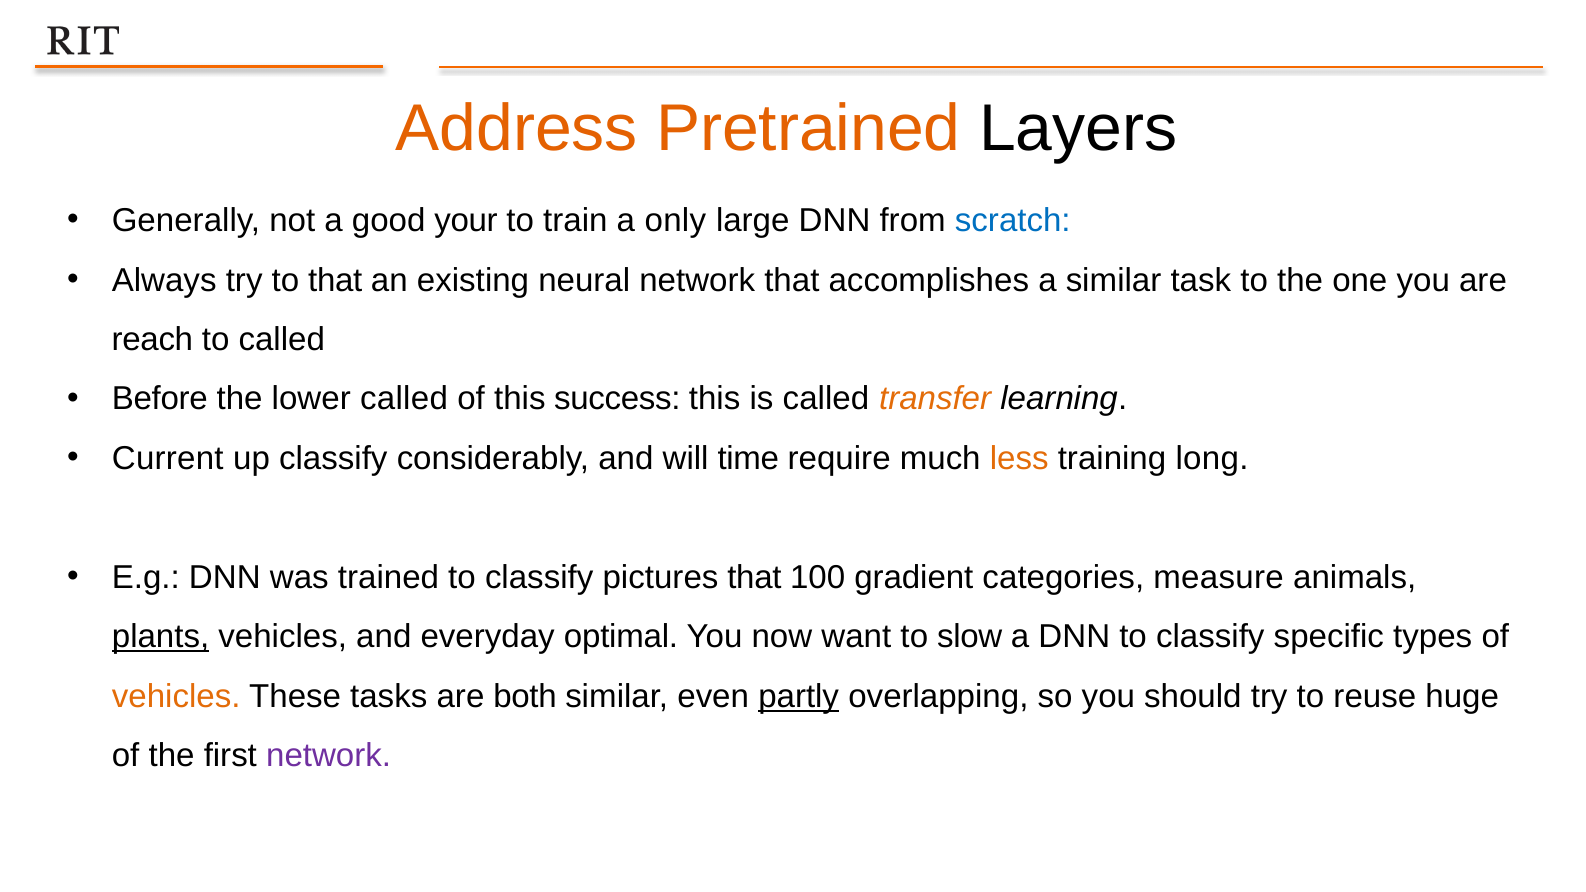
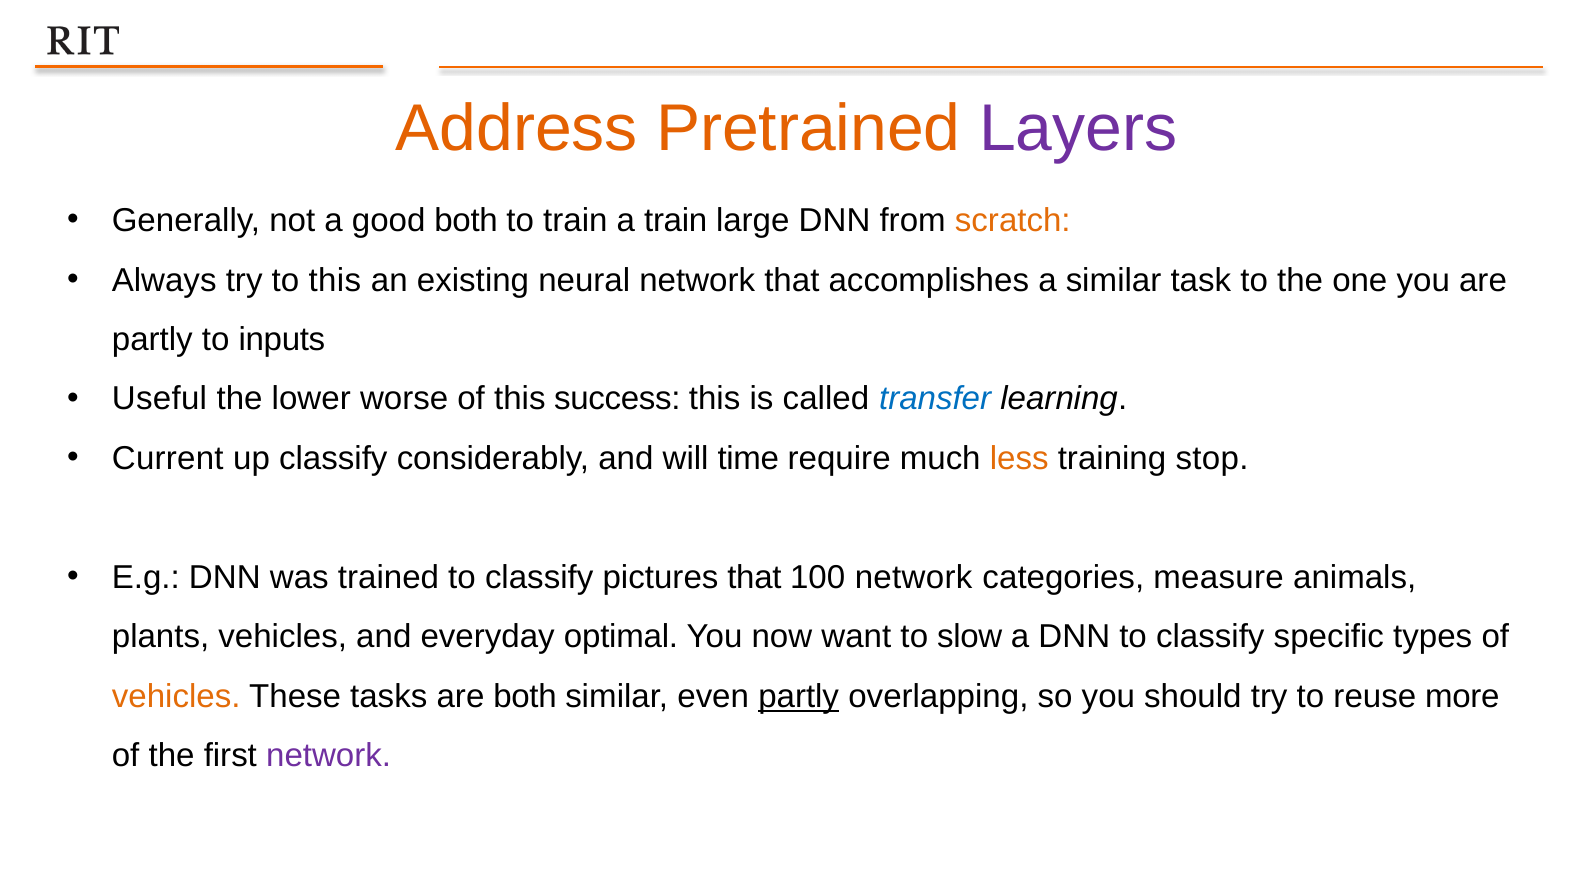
Layers colour: black -> purple
good your: your -> both
a only: only -> train
scratch colour: blue -> orange
to that: that -> this
reach at (152, 340): reach -> partly
to called: called -> inputs
Before: Before -> Useful
lower called: called -> worse
transfer colour: orange -> blue
long: long -> stop
100 gradient: gradient -> network
plants underline: present -> none
huge: huge -> more
